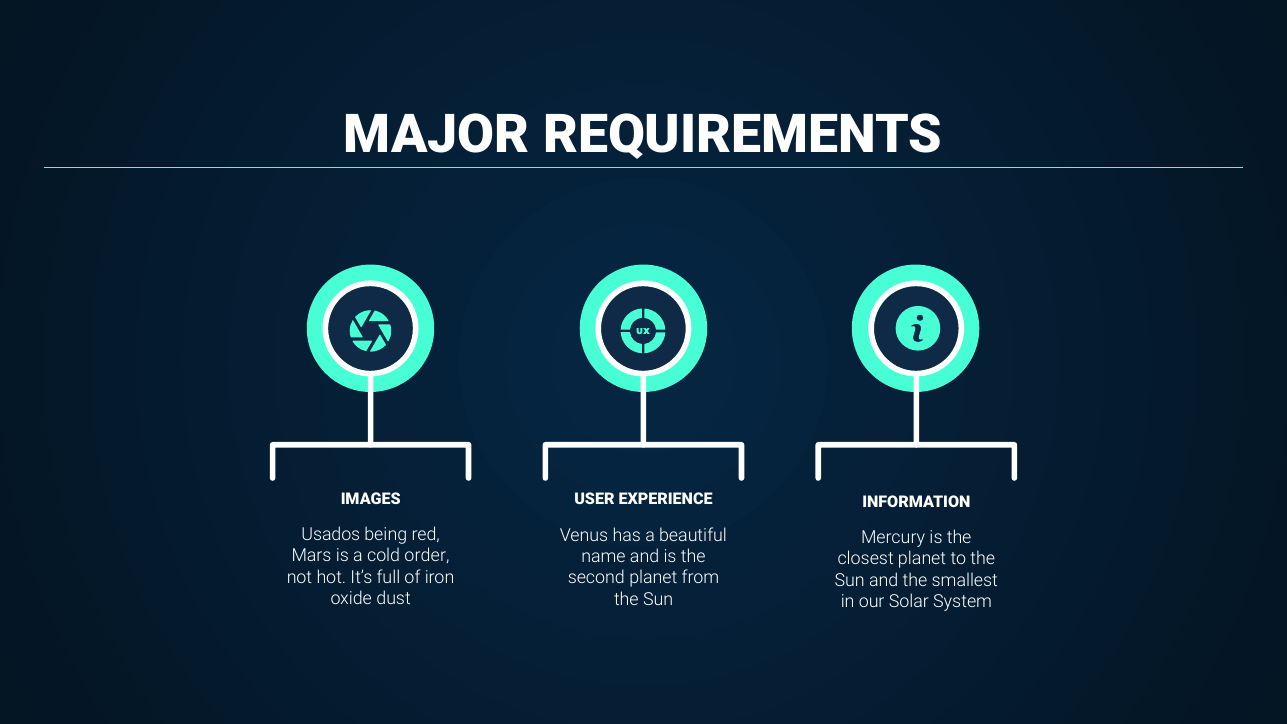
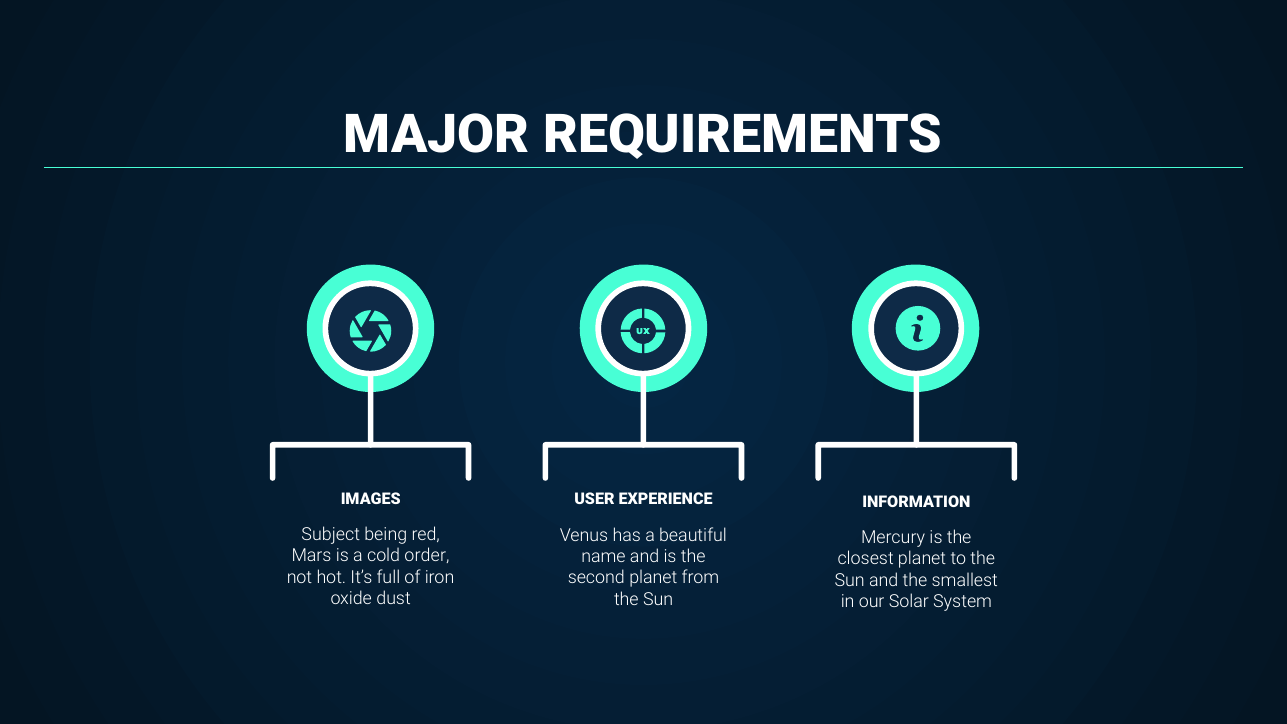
Usados: Usados -> Subject
